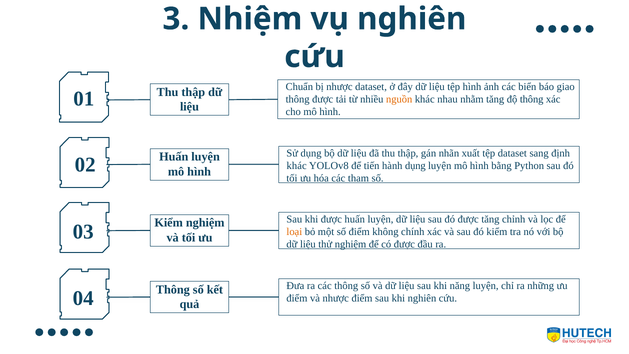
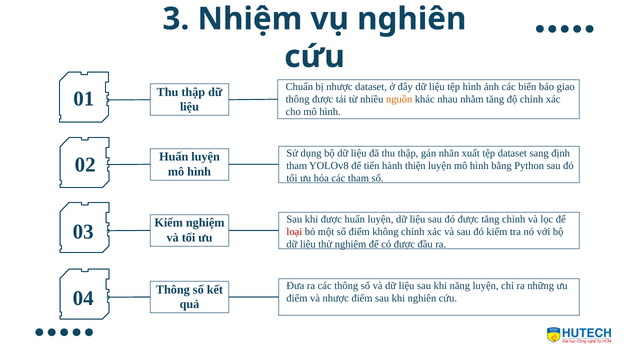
độ thông: thông -> chỉnh
khác at (297, 166): khác -> tham
hành dụng: dụng -> thiện
loại colour: orange -> red
